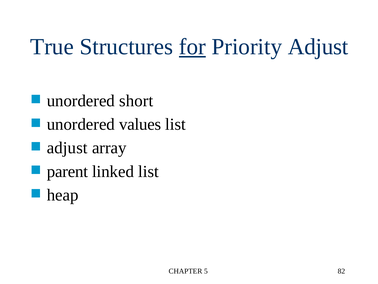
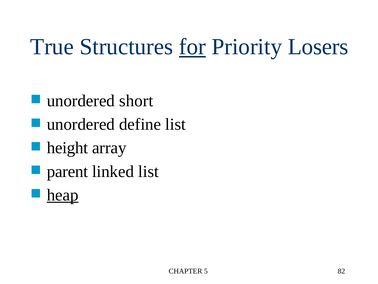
Priority Adjust: Adjust -> Losers
values: values -> define
adjust at (67, 148): adjust -> height
heap underline: none -> present
